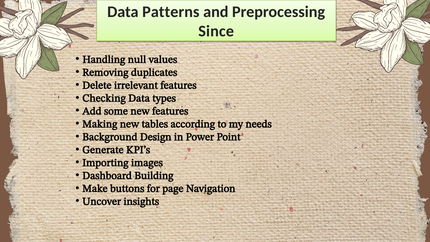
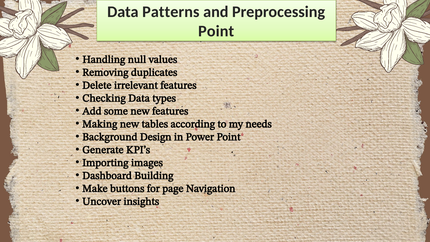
Since at (216, 31): Since -> Point
